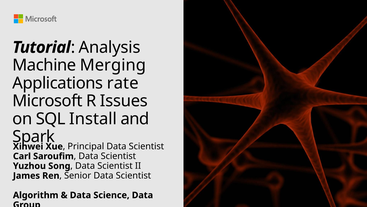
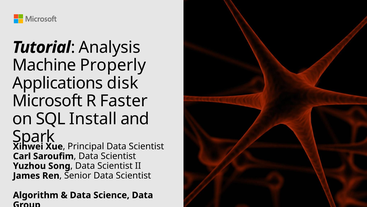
Merging: Merging -> Properly
rate: rate -> disk
Issues: Issues -> Faster
